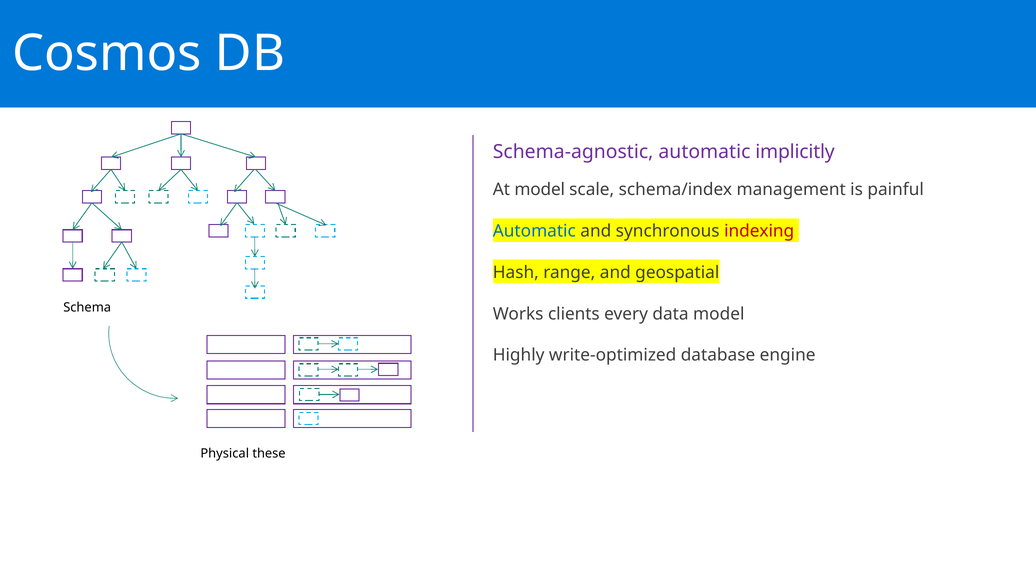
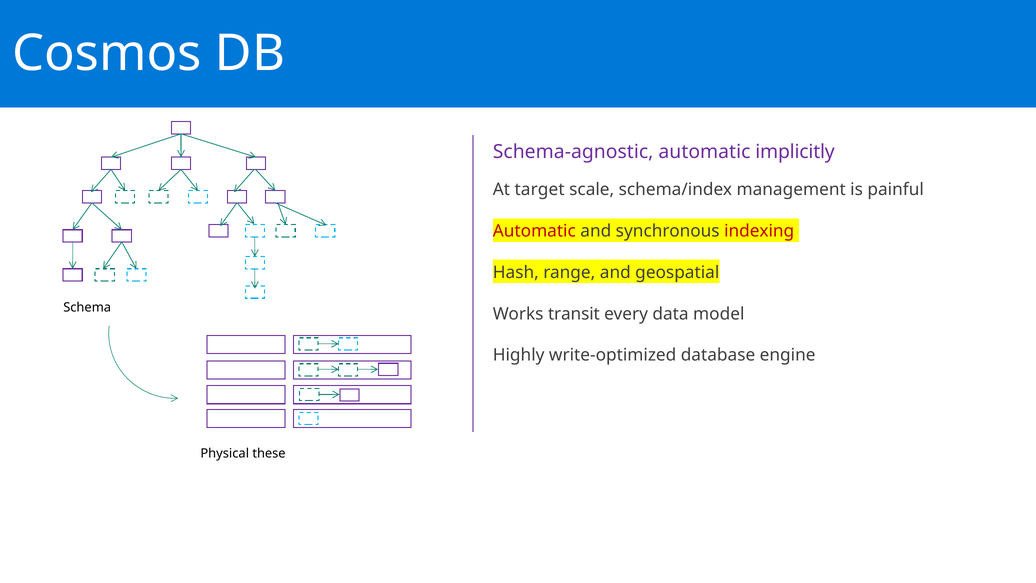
At model: model -> target
Automatic at (534, 231) colour: blue -> red
clients: clients -> transit
